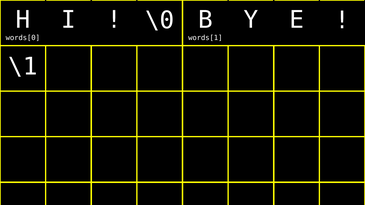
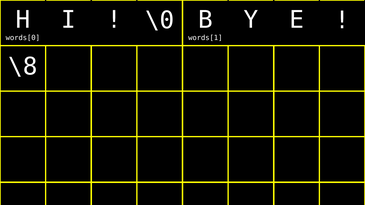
\1: \1 -> \8
